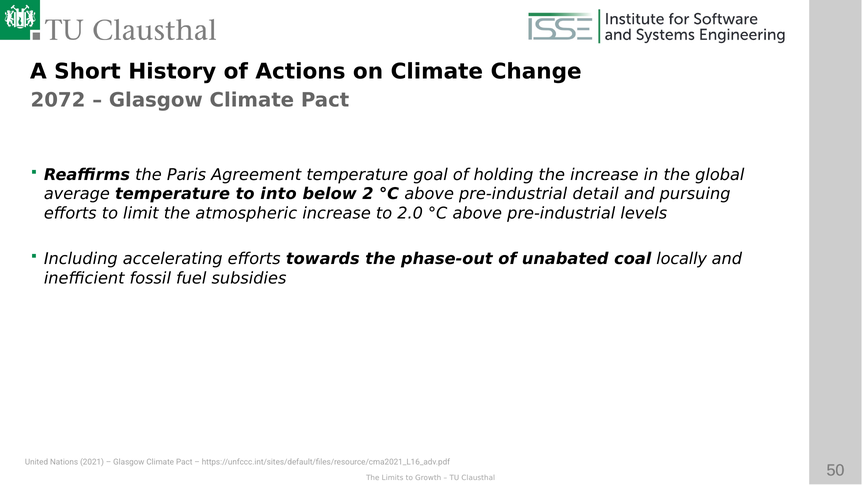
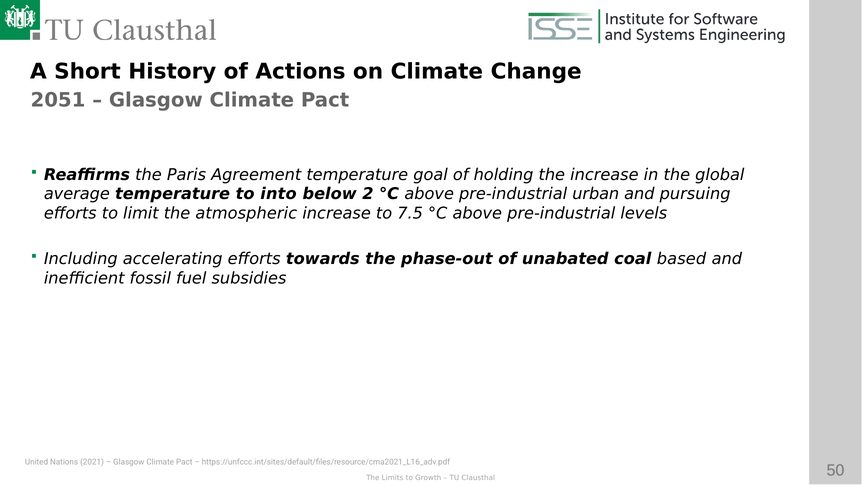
2072: 2072 -> 2051
detail: detail -> urban
2.0: 2.0 -> 7.5
locally: locally -> based
